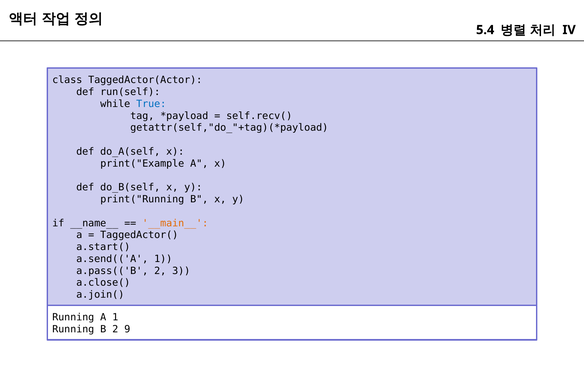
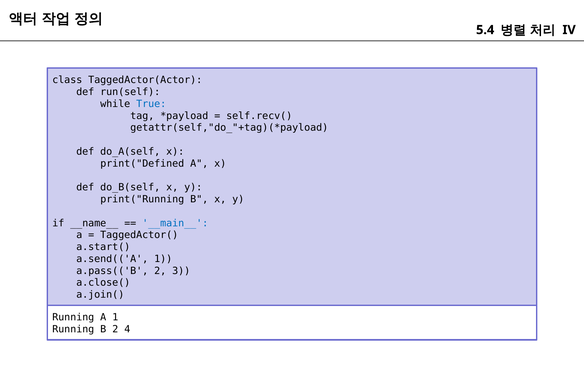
print("Example: print("Example -> print("Defined
__main__ colour: orange -> blue
9: 9 -> 4
